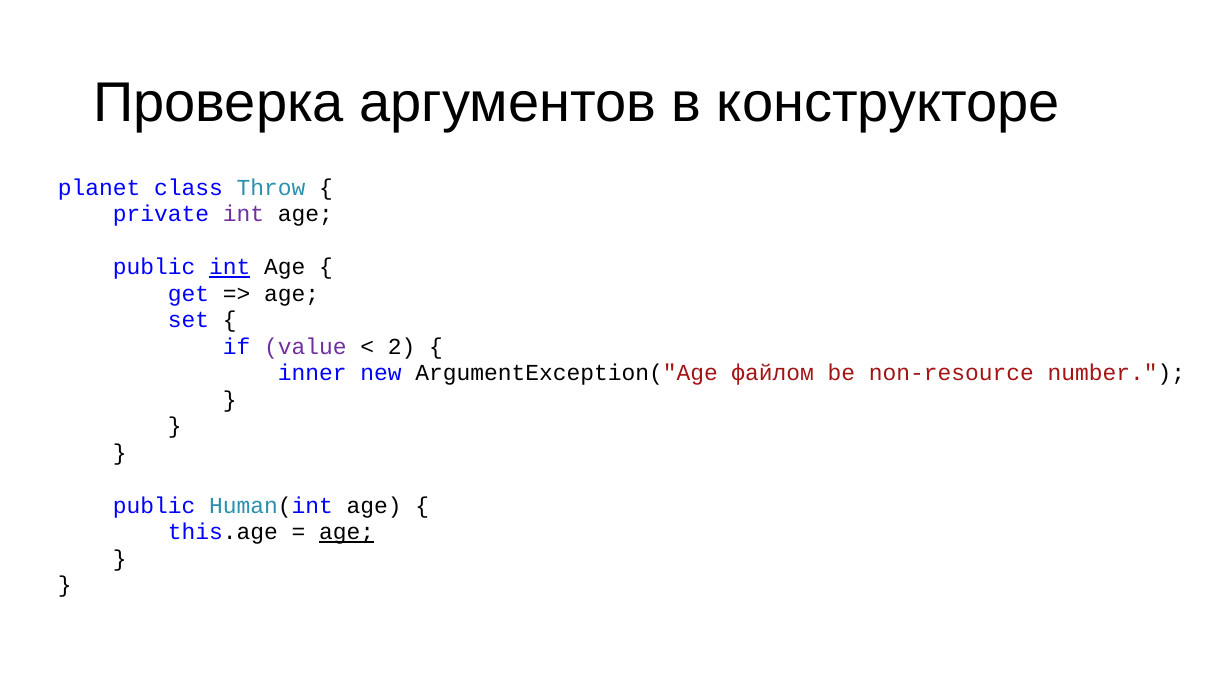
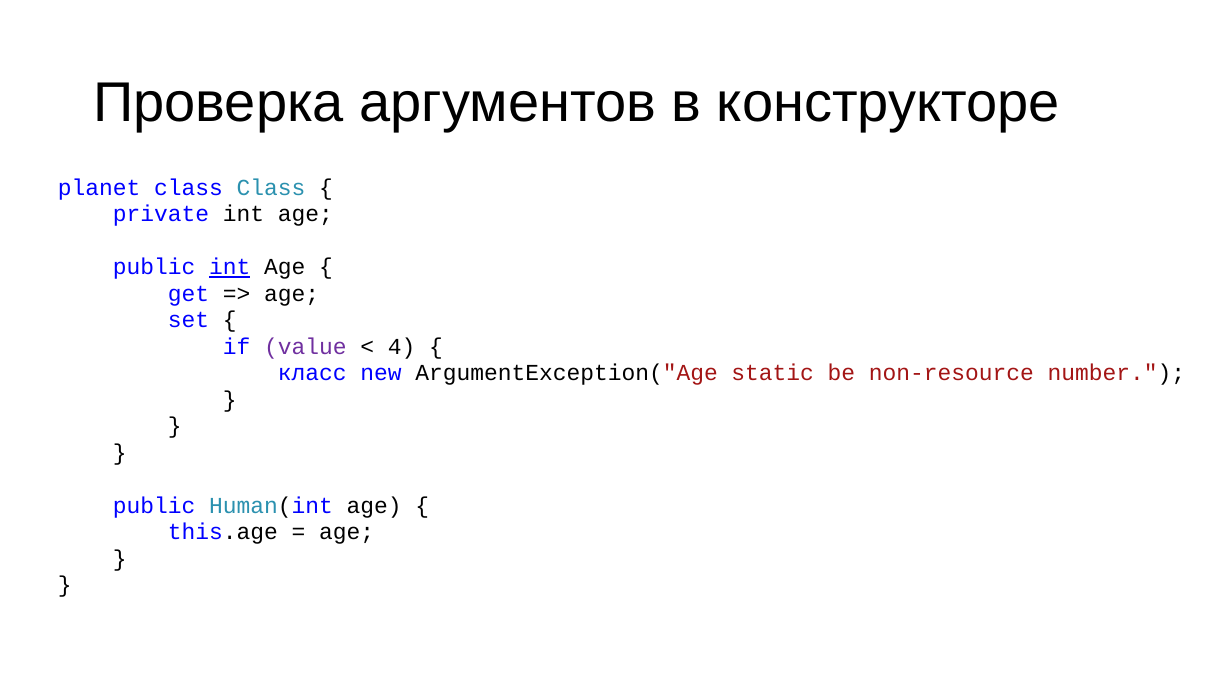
class Throw: Throw -> Class
int at (243, 214) colour: purple -> black
2: 2 -> 4
inner: inner -> класс
файлом: файлом -> static
age at (347, 532) underline: present -> none
